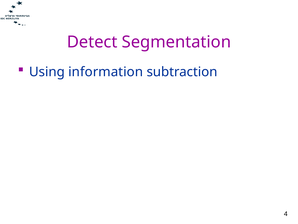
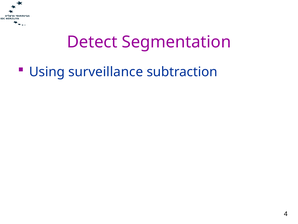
information: information -> surveillance
